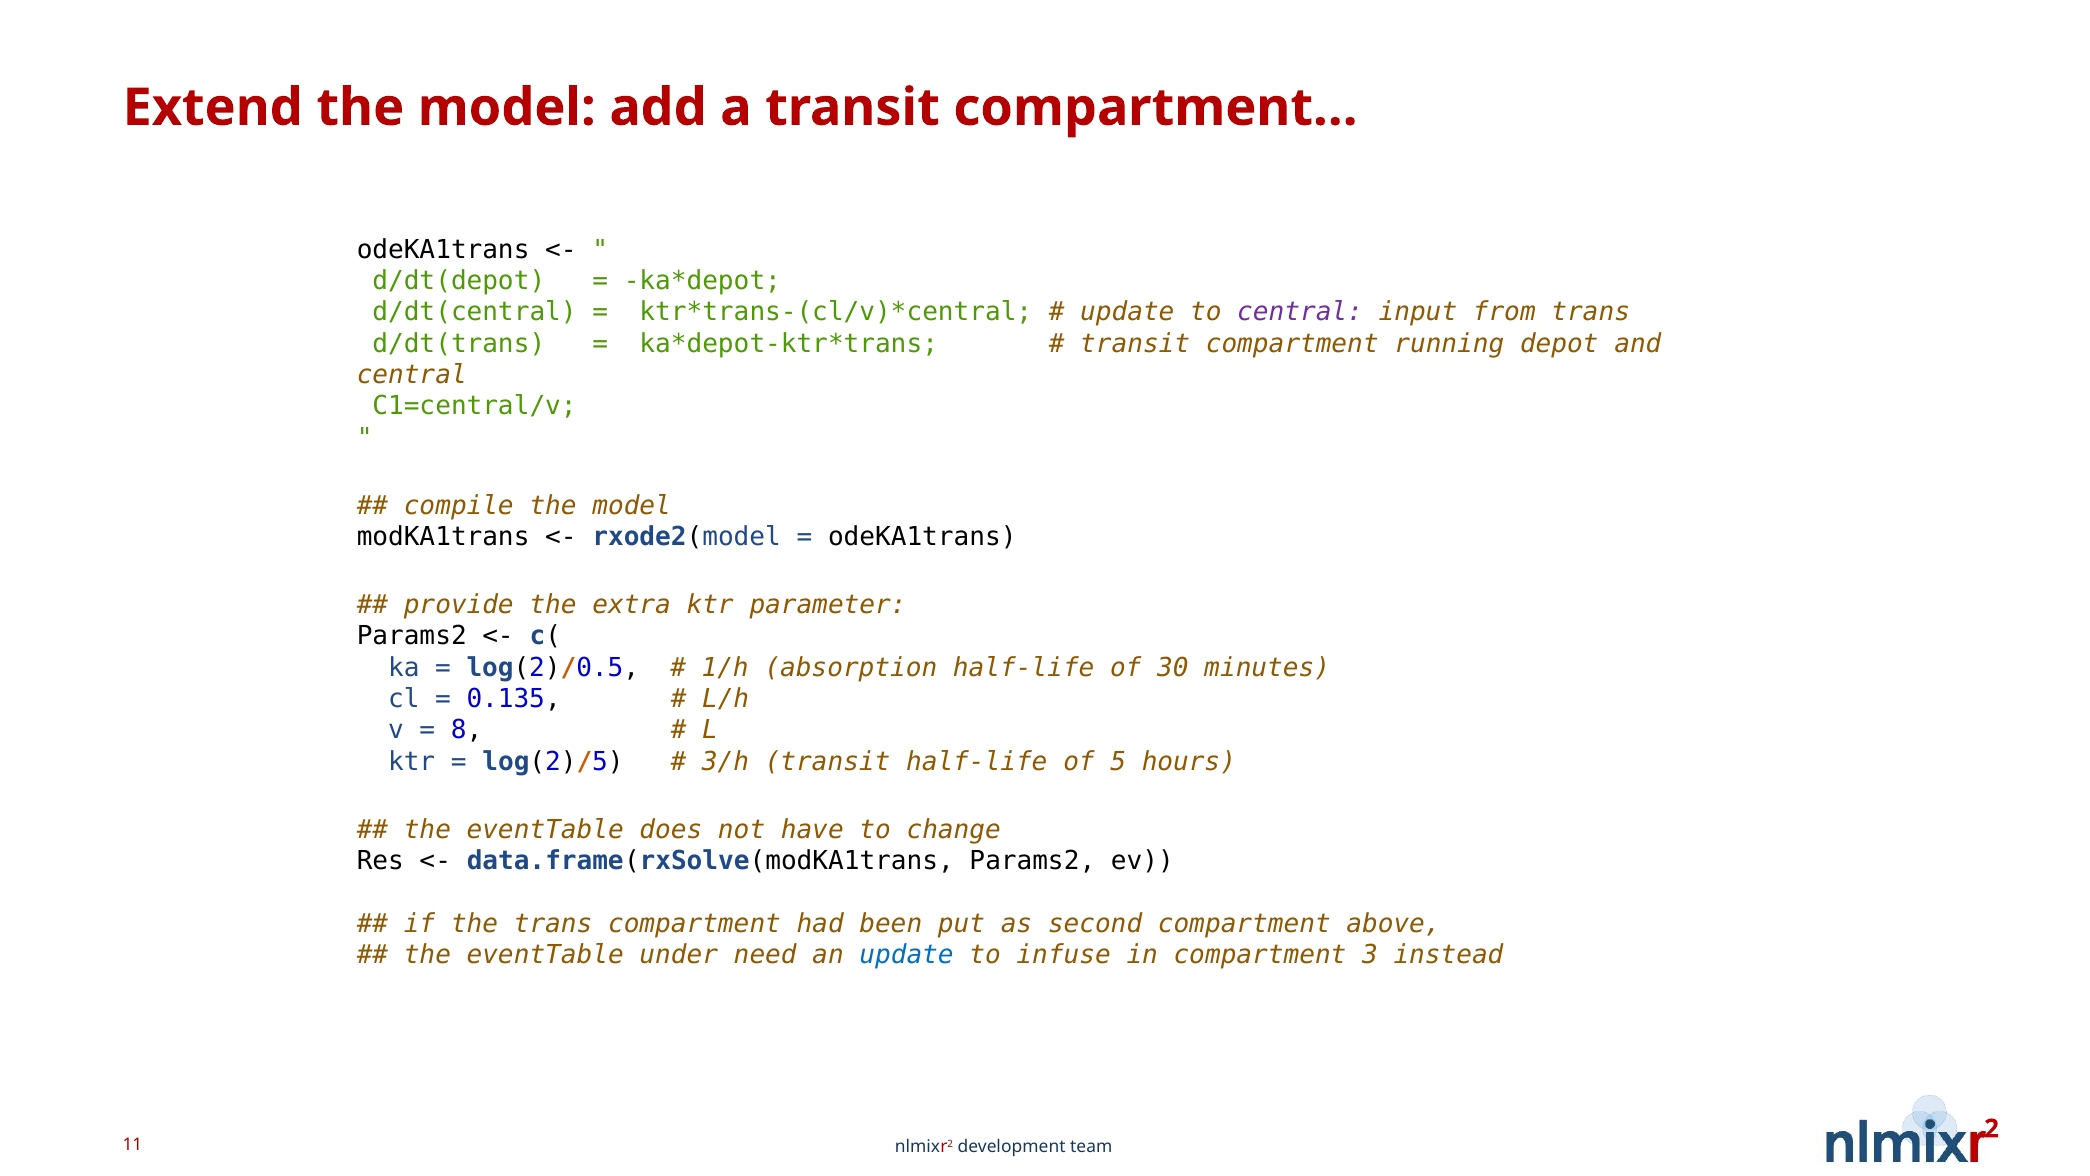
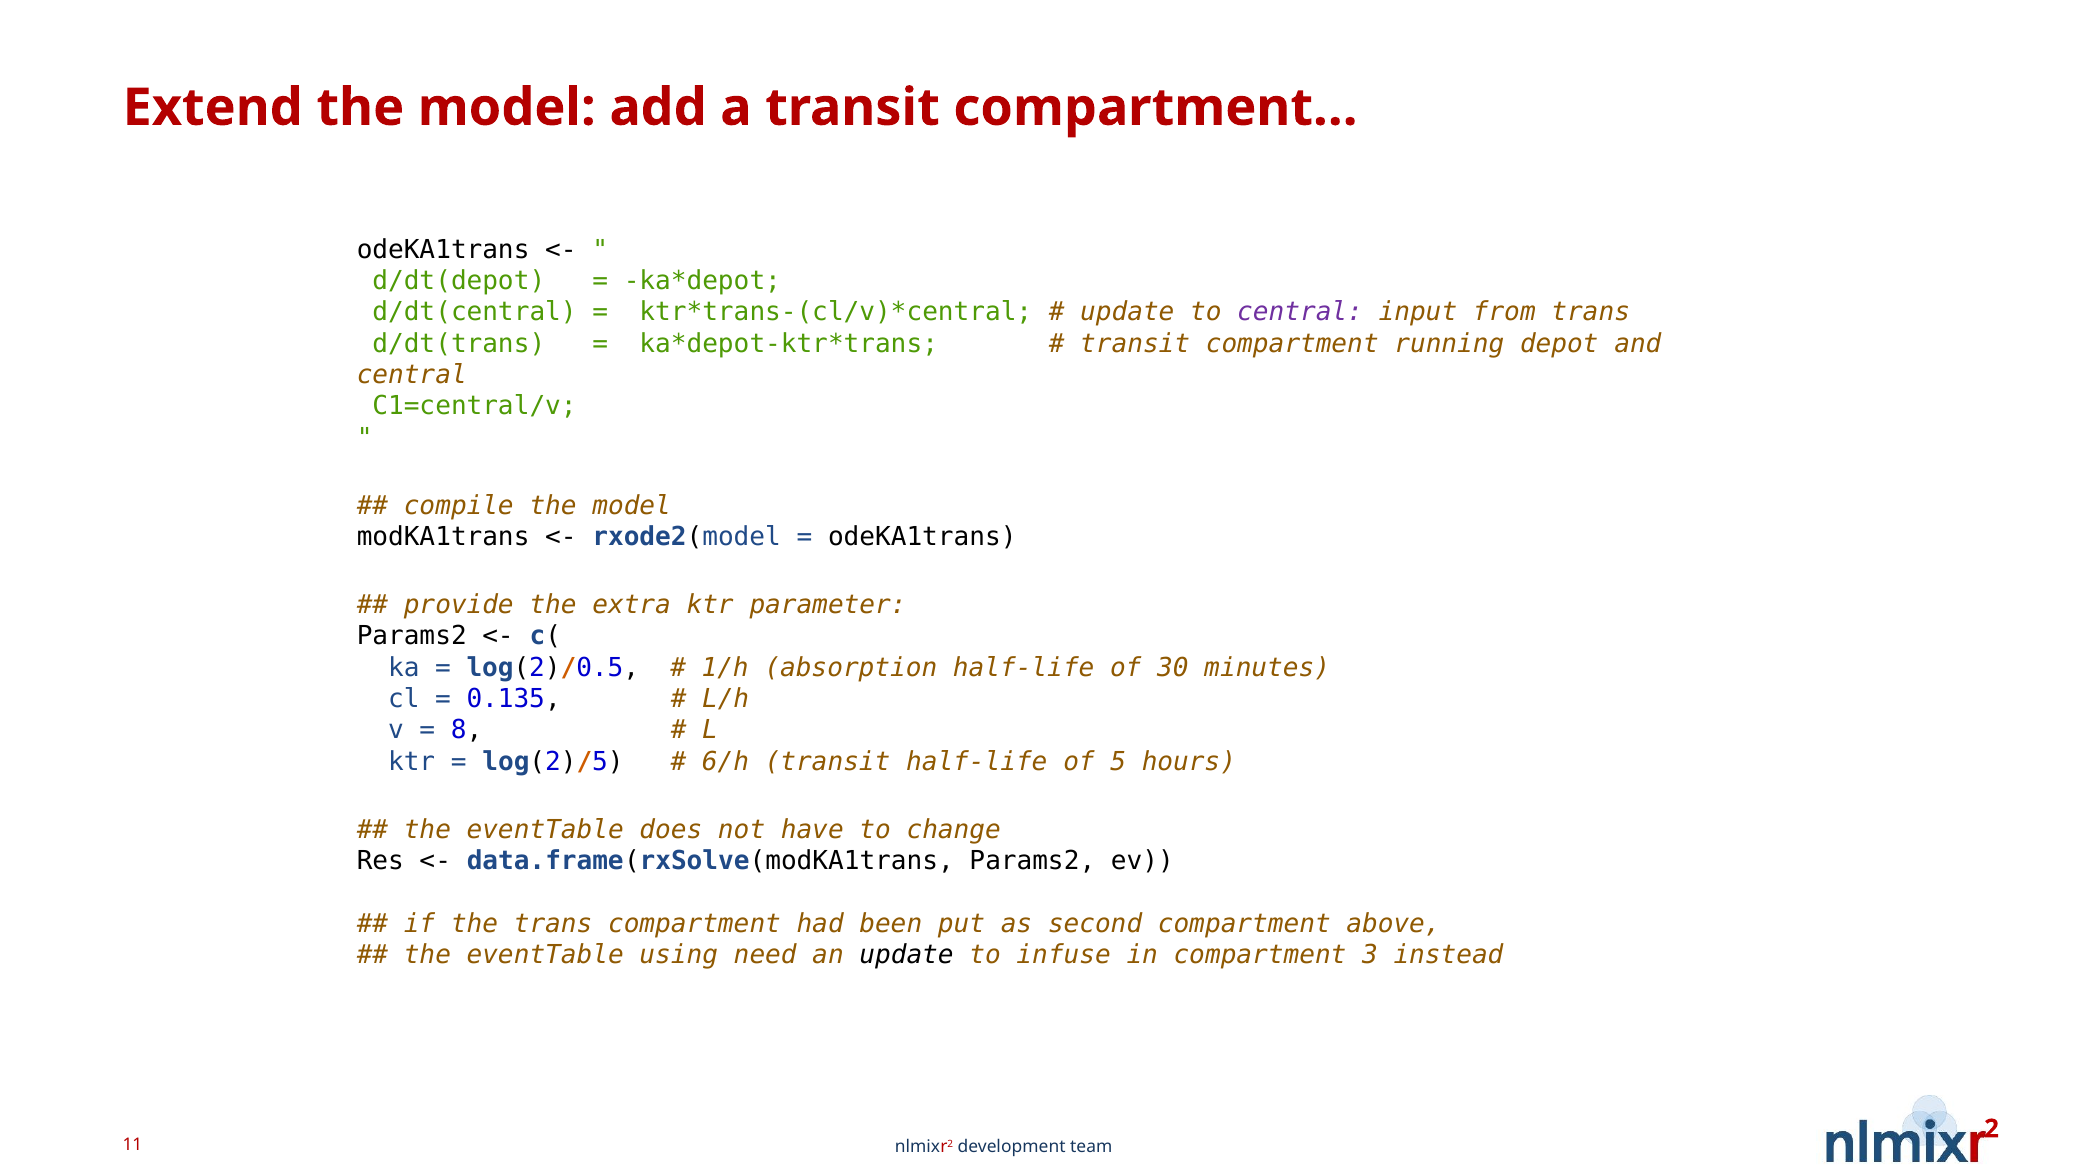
3/h: 3/h -> 6/h
under: under -> using
update at (907, 955) colour: blue -> black
